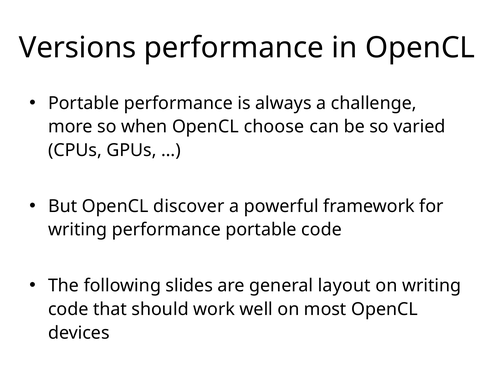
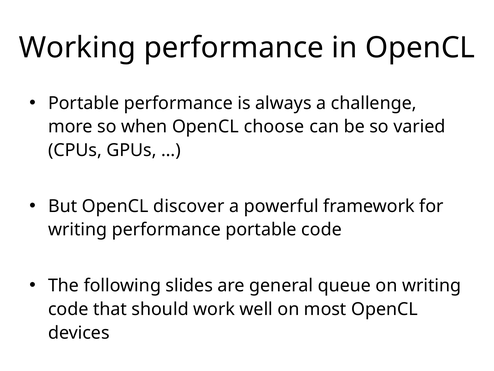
Versions: Versions -> Working
layout: layout -> queue
